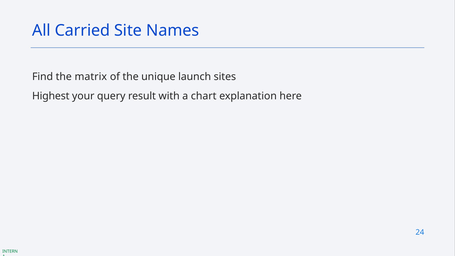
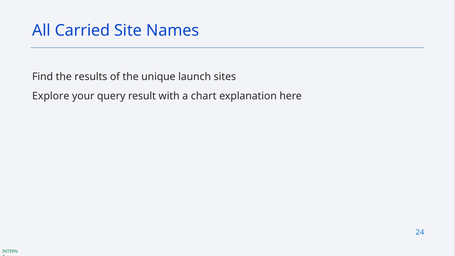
matrix: matrix -> results
Highest: Highest -> Explore
